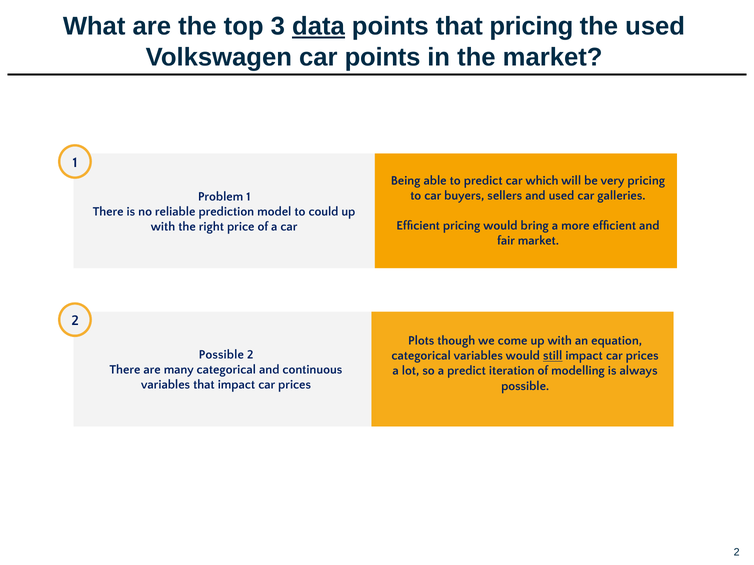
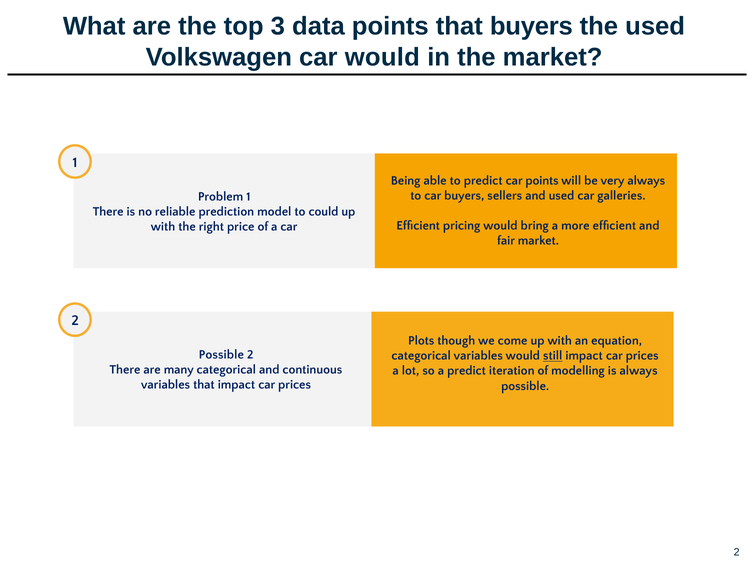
data underline: present -> none
that pricing: pricing -> buyers
car points: points -> would
car which: which -> points
very pricing: pricing -> always
